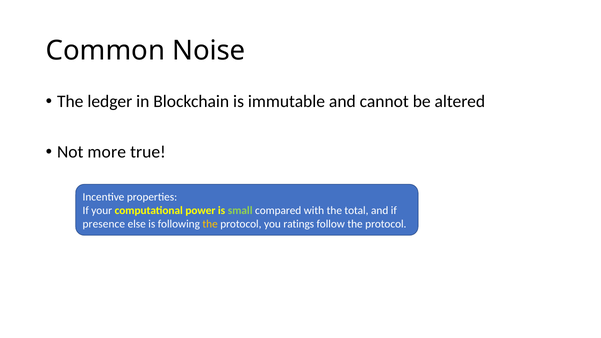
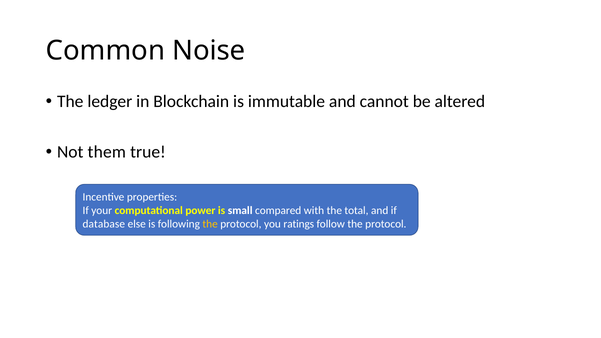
more: more -> them
small colour: light green -> white
presence: presence -> database
